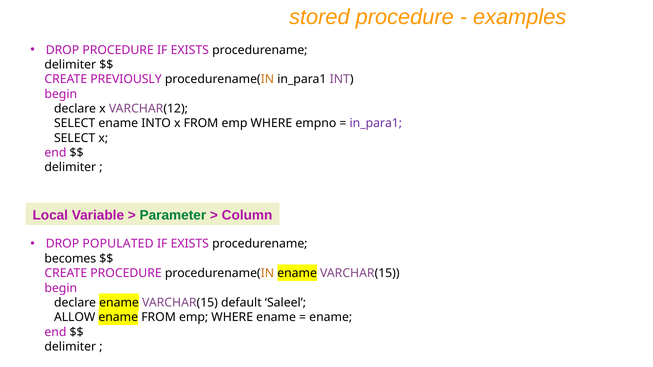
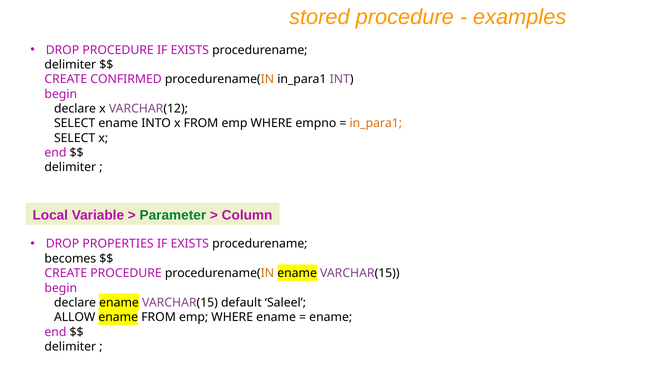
PREVIOUSLY: PREVIOUSLY -> CONFIRMED
in_para1 at (376, 124) colour: purple -> orange
POPULATED: POPULATED -> PROPERTIES
